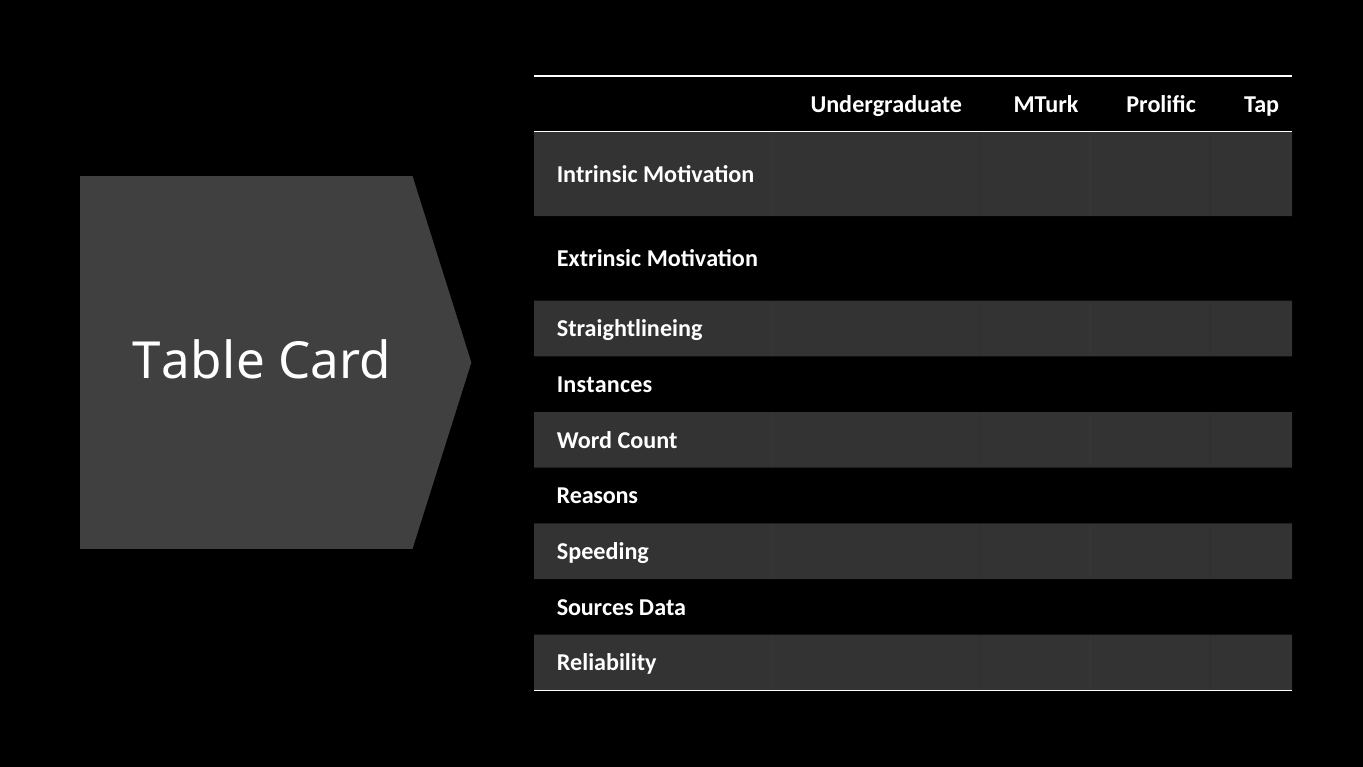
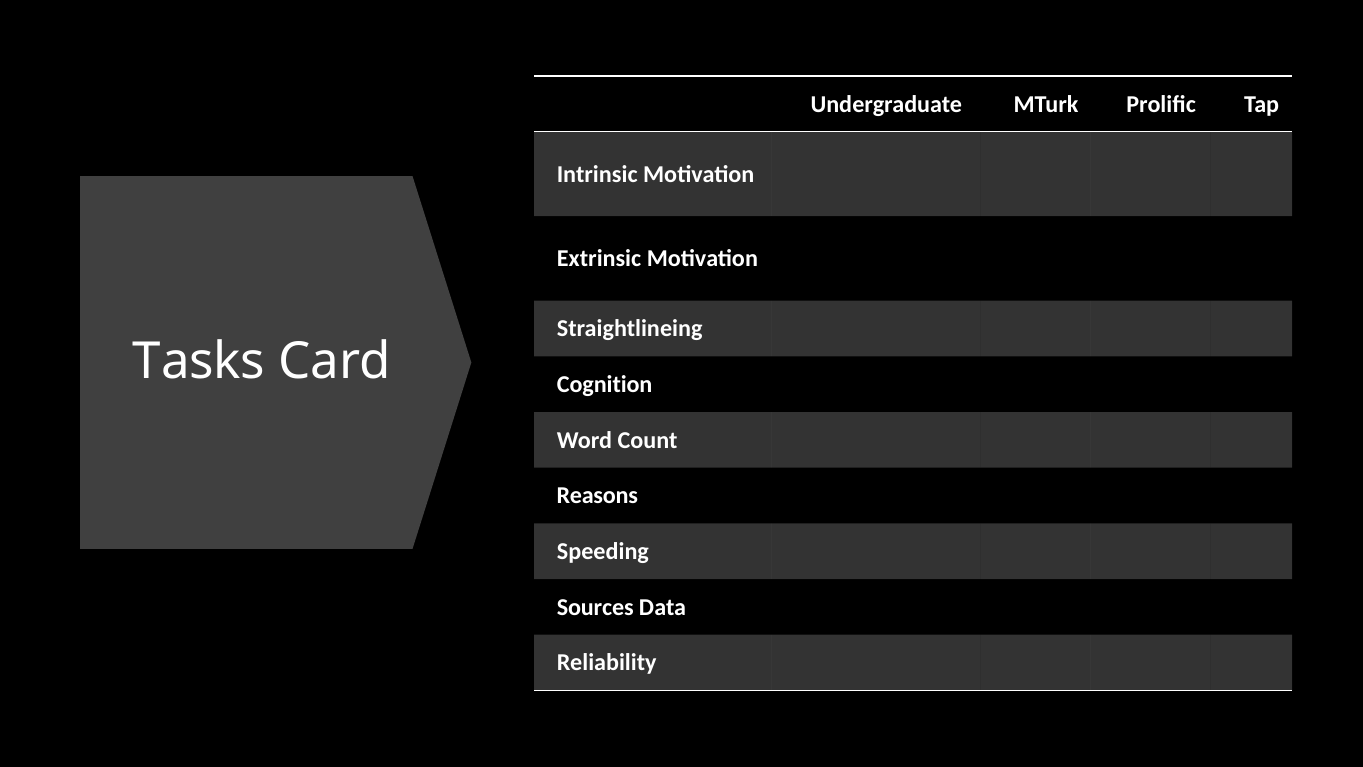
Table: Table -> Tasks
Instances: Instances -> Cognition
